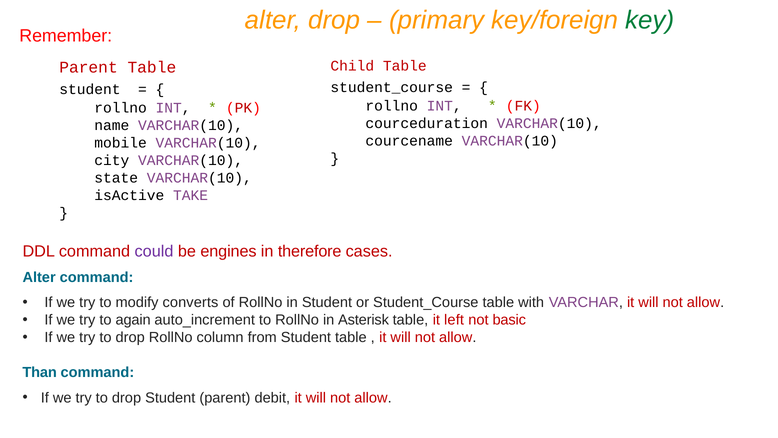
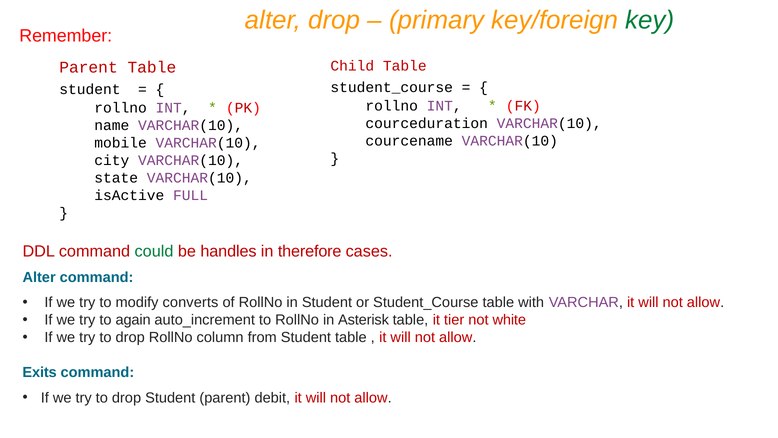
TAKE: TAKE -> FULL
could colour: purple -> green
engines: engines -> handles
left: left -> tier
basic: basic -> white
Than: Than -> Exits
